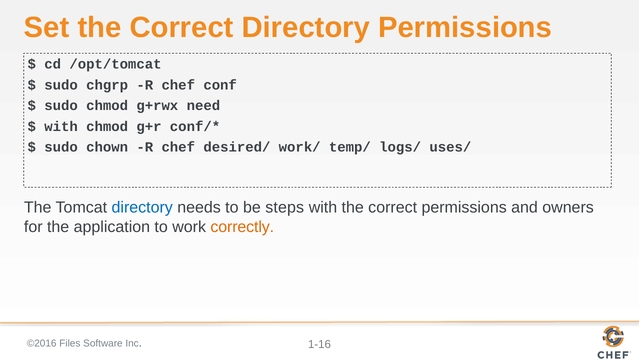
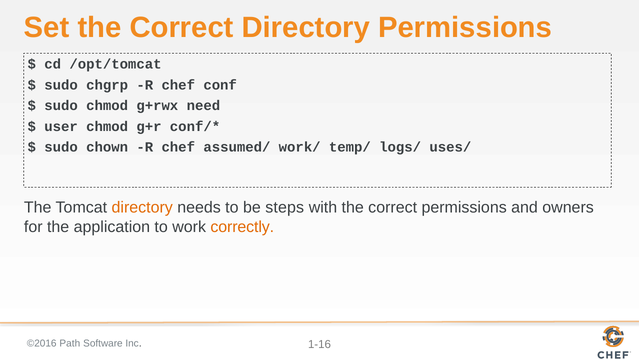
with at (61, 126): with -> user
desired/: desired/ -> assumed/
directory at (142, 207) colour: blue -> orange
Files: Files -> Path
